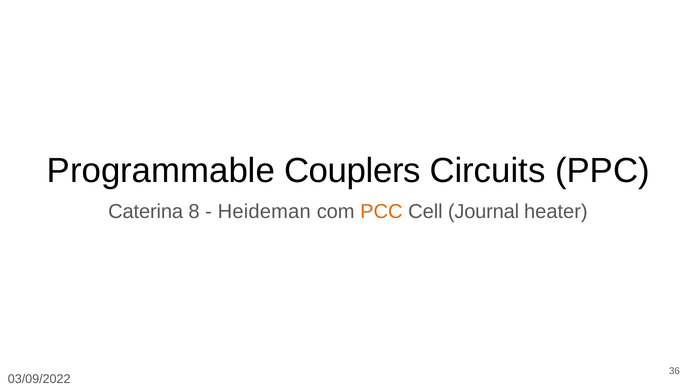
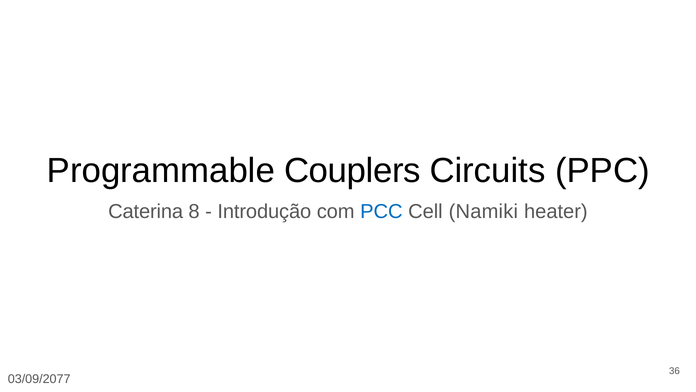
Heideman: Heideman -> Introdução
PCC colour: orange -> blue
Journal: Journal -> Namiki
03/09/2022: 03/09/2022 -> 03/09/2077
